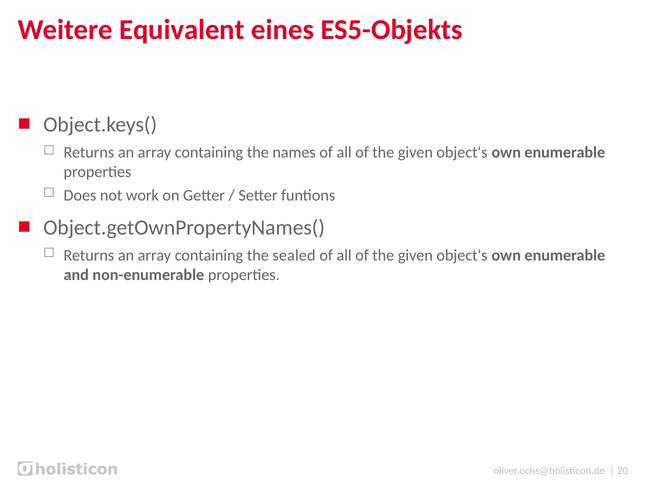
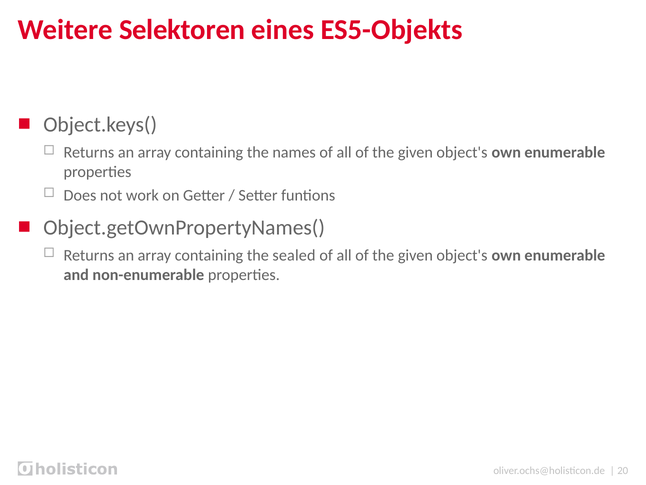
Equivalent: Equivalent -> Selektoren
